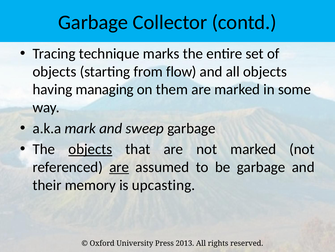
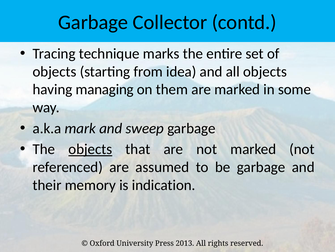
flow: flow -> idea
are at (119, 167) underline: present -> none
upcasting: upcasting -> indication
